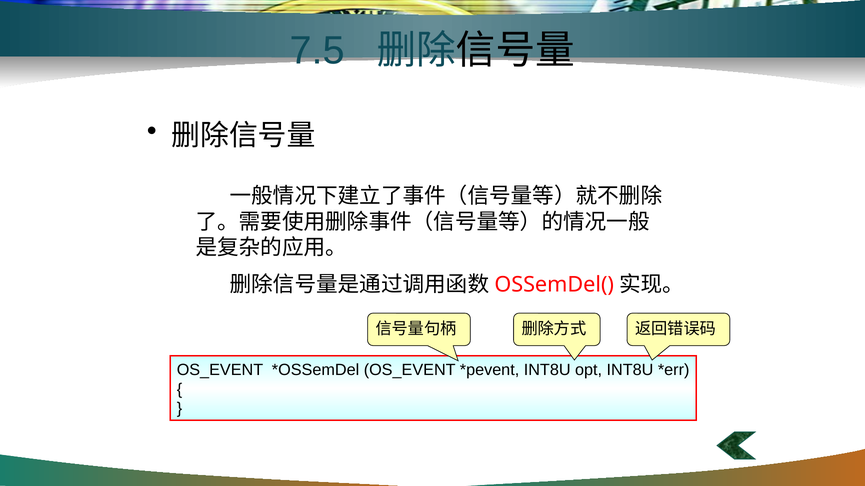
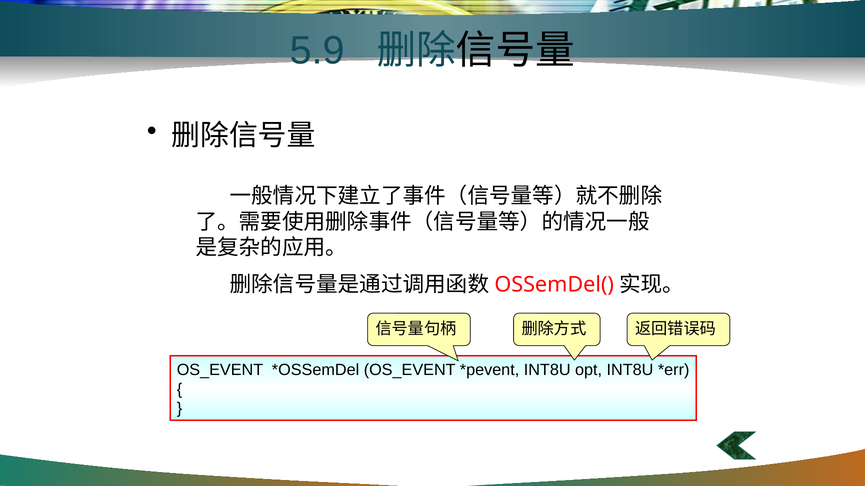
7.5: 7.5 -> 5.9
